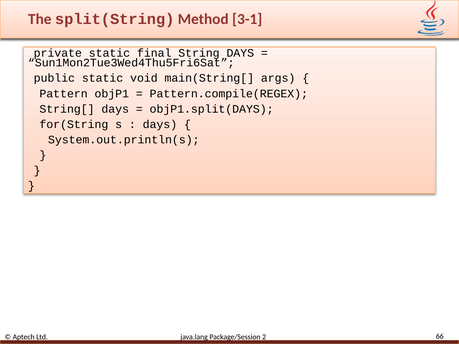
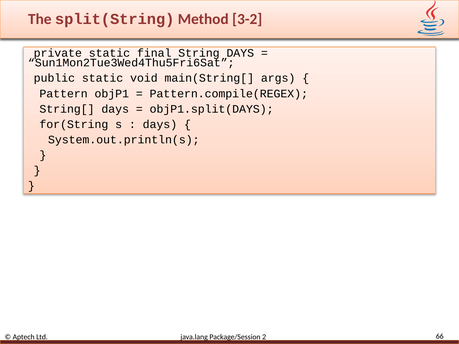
3-1: 3-1 -> 3-2
